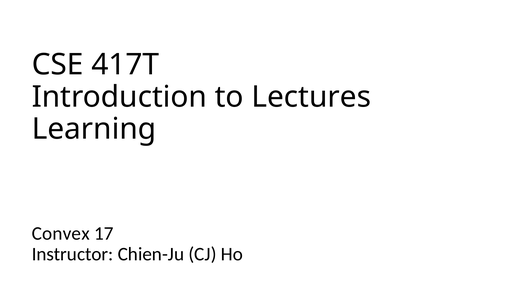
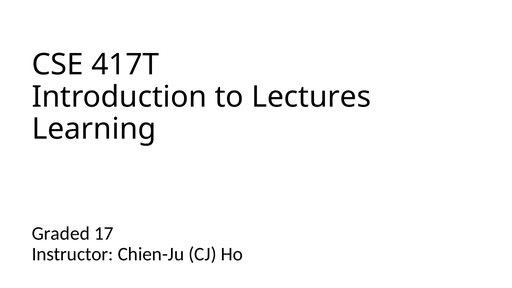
Convex: Convex -> Graded
